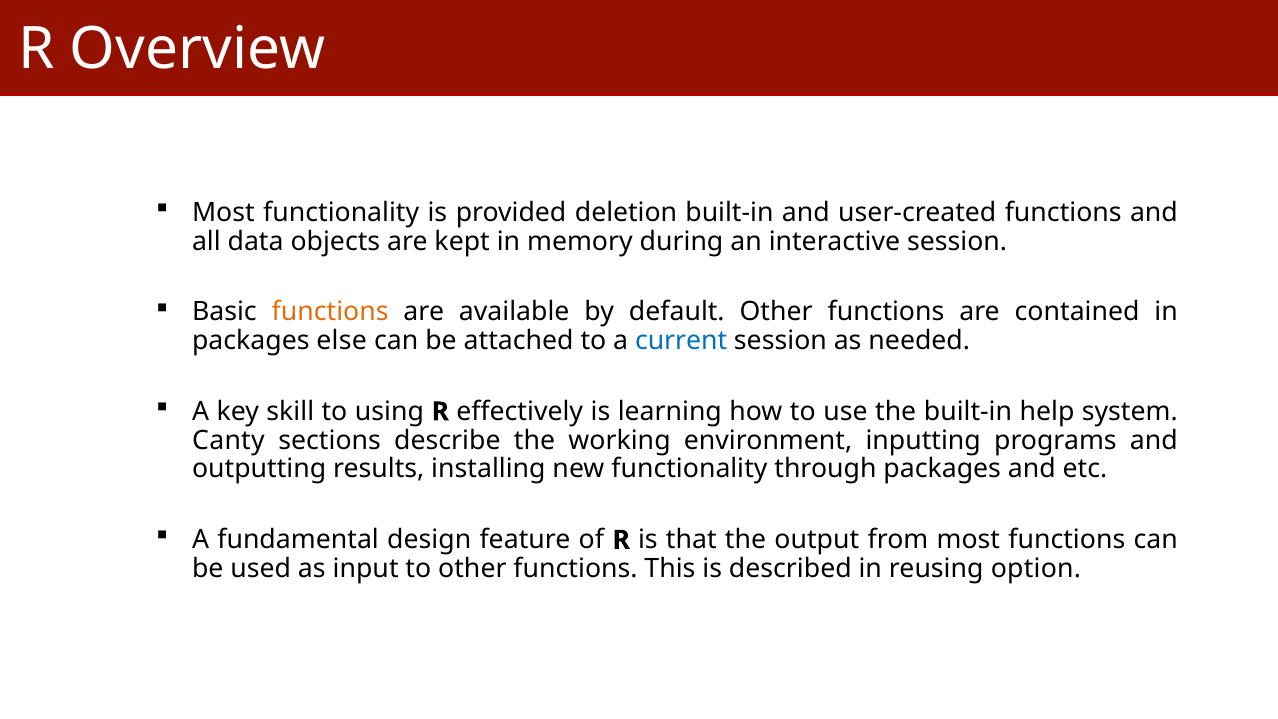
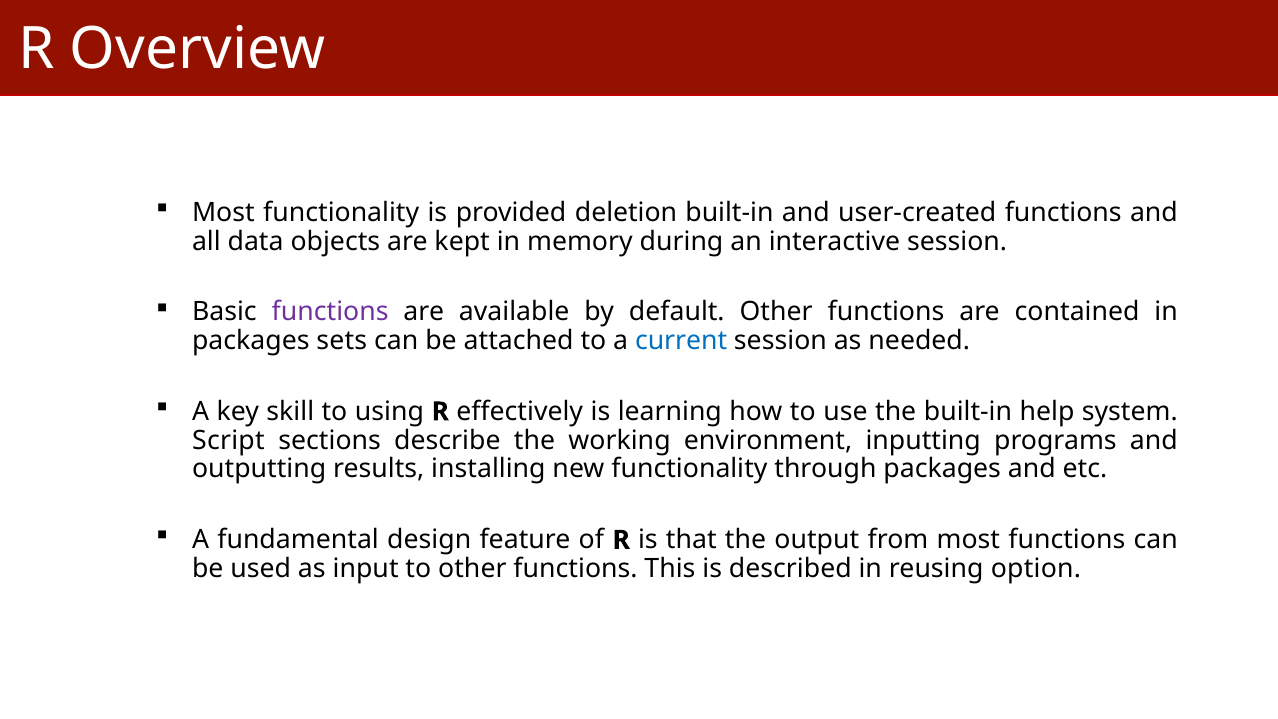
functions at (330, 312) colour: orange -> purple
else: else -> sets
Canty: Canty -> Script
